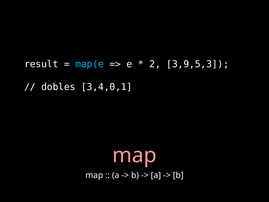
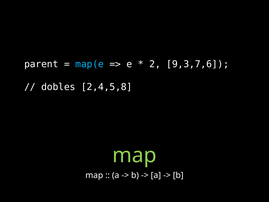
result: result -> parent
3,9,5,3: 3,9,5,3 -> 9,3,7,6
3,4,0,1: 3,4,0,1 -> 2,4,5,8
map at (134, 155) colour: pink -> light green
